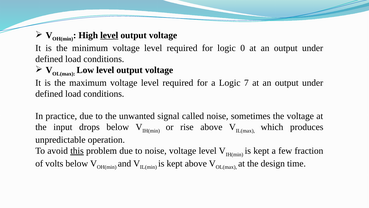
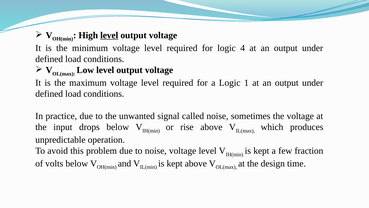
0: 0 -> 4
7: 7 -> 1
this underline: present -> none
